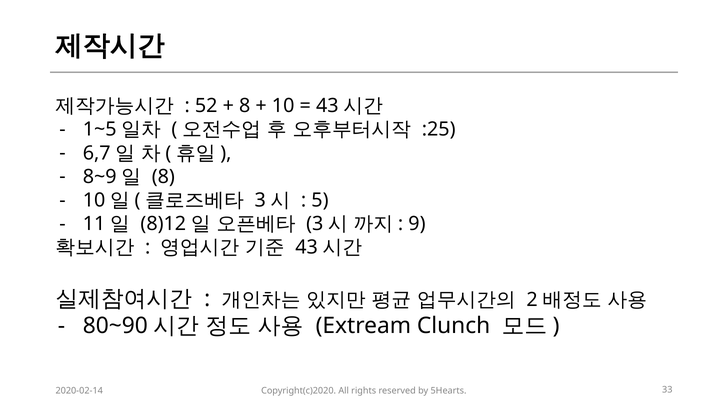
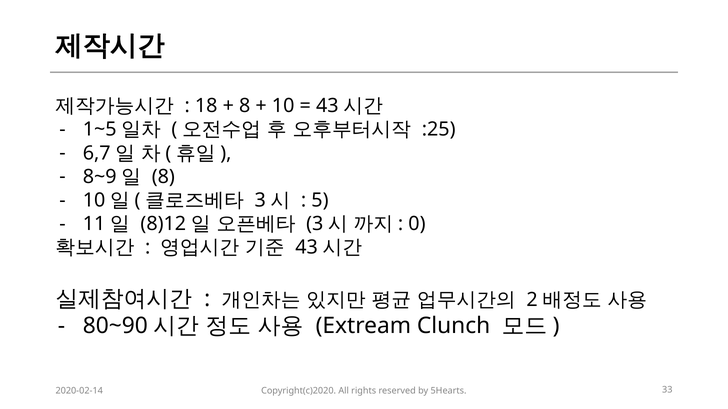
52: 52 -> 18
9: 9 -> 0
